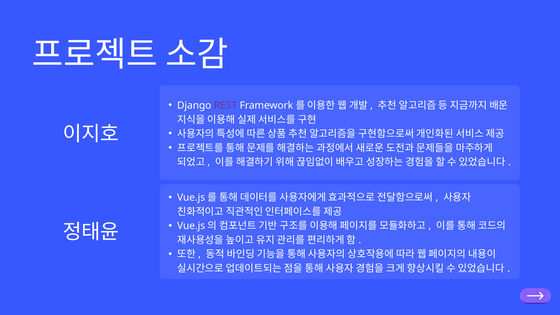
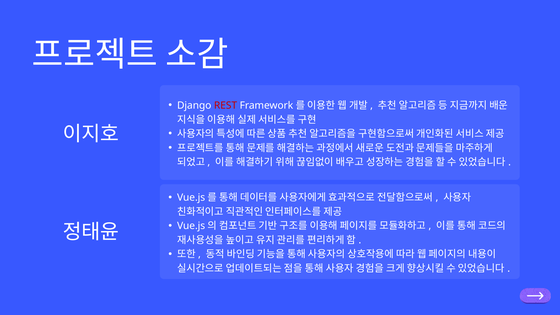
REST colour: purple -> red
